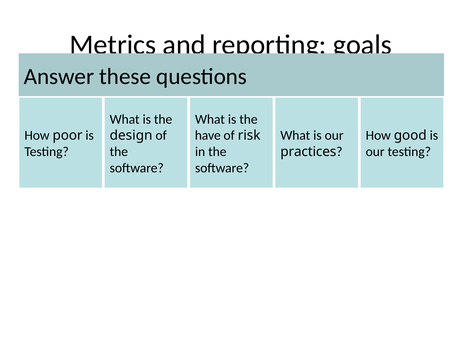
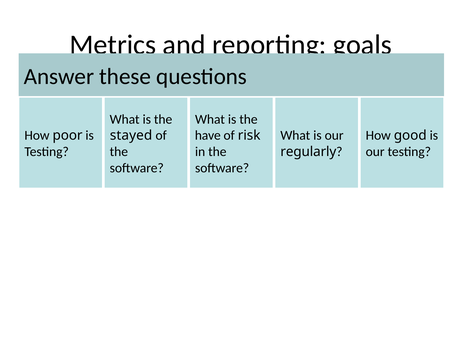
design: design -> stayed
practices: practices -> regularly
